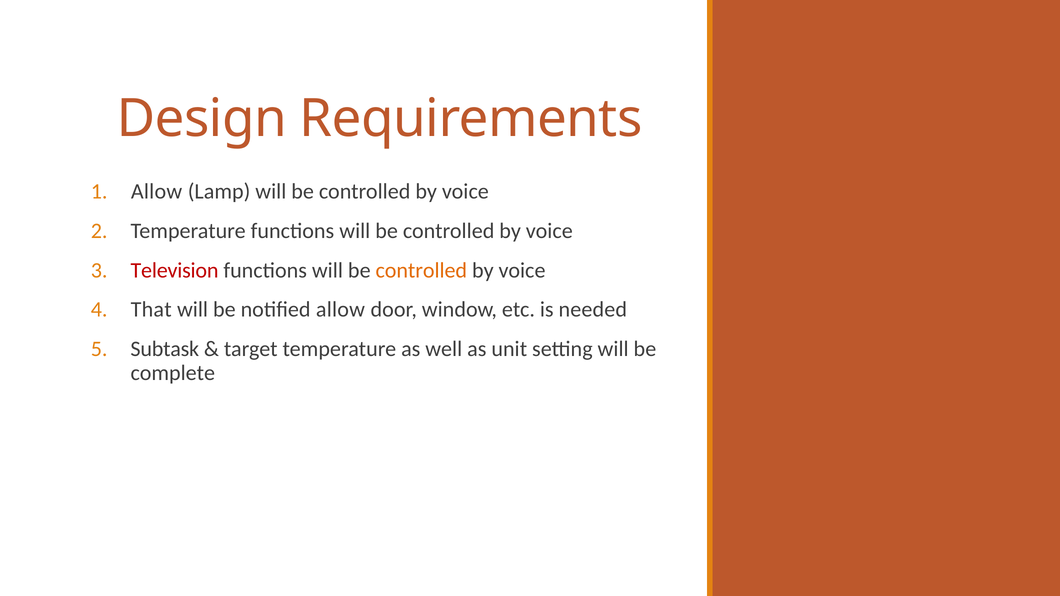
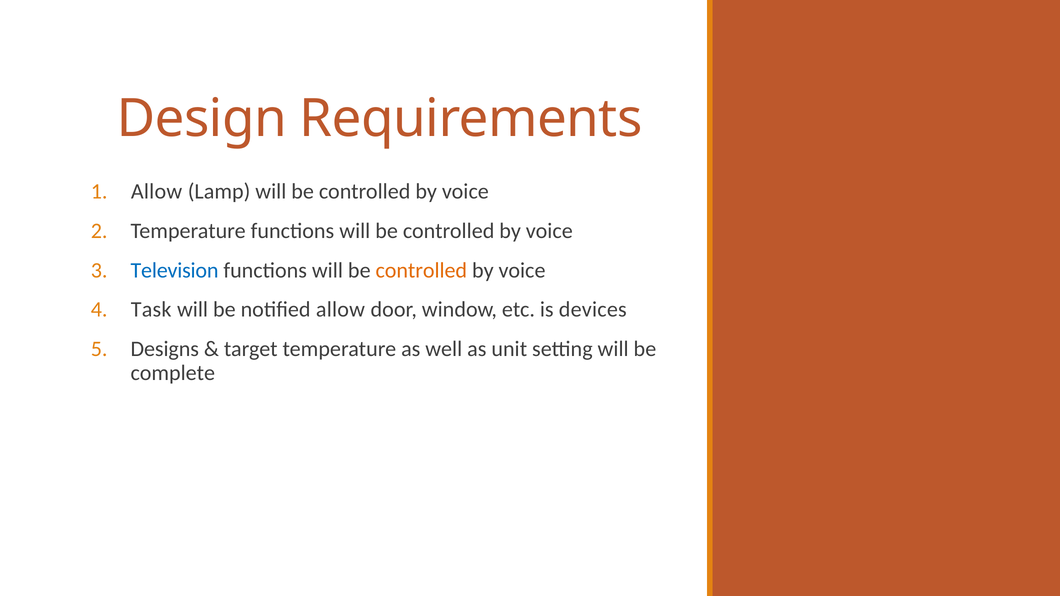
Television colour: red -> blue
That: That -> Task
needed: needed -> devices
Subtask: Subtask -> Designs
